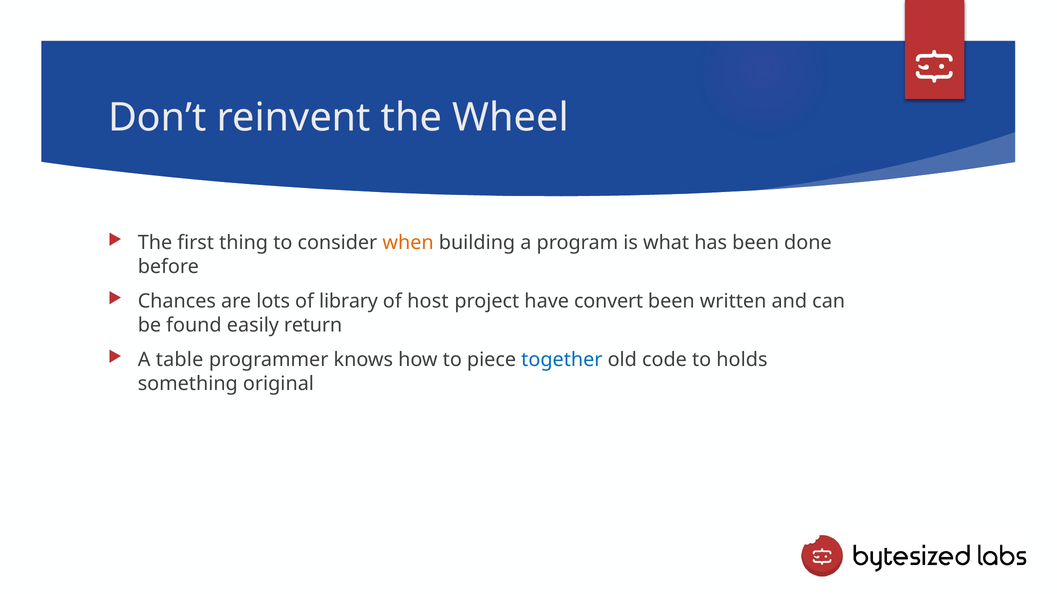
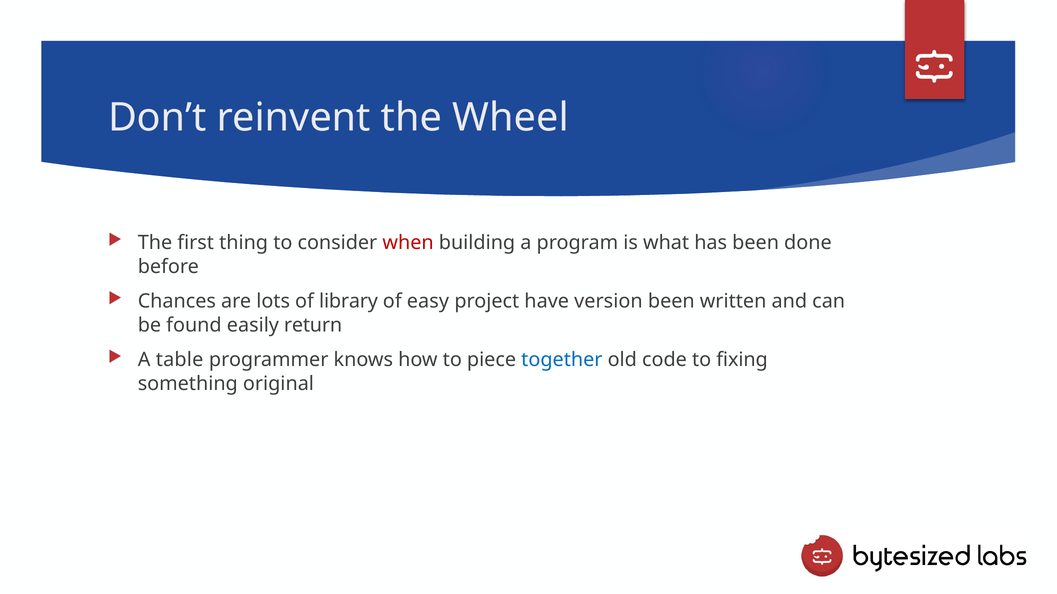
when colour: orange -> red
host: host -> easy
convert: convert -> version
holds: holds -> fixing
